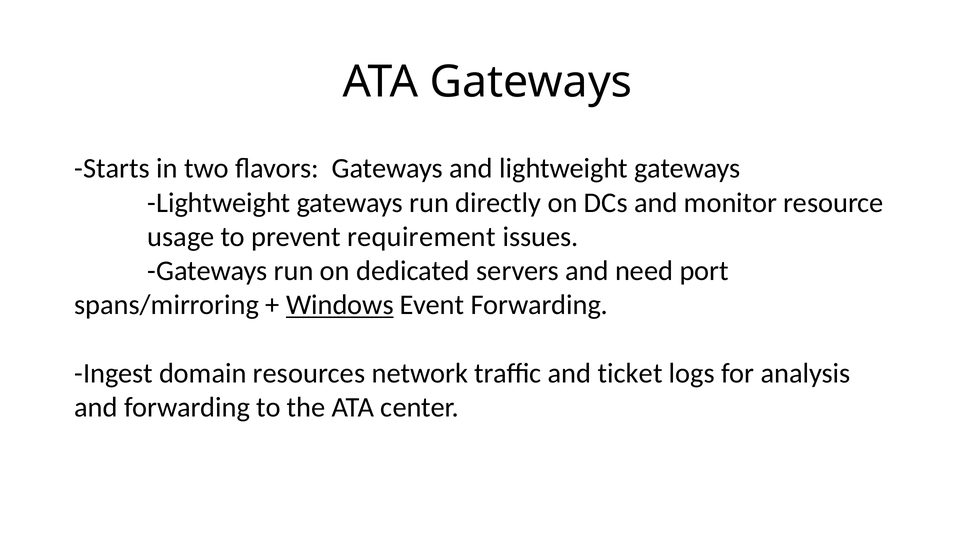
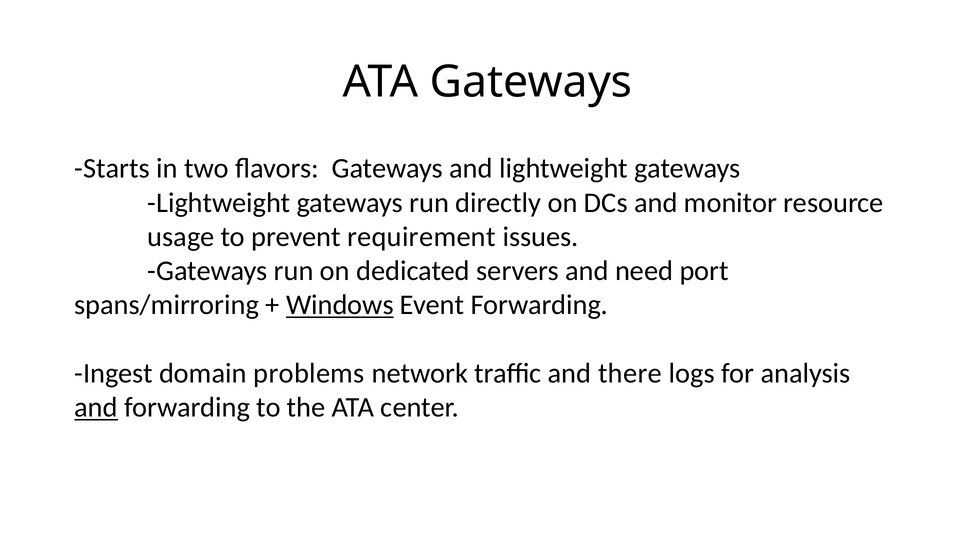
resources: resources -> problems
ticket: ticket -> there
and at (96, 408) underline: none -> present
